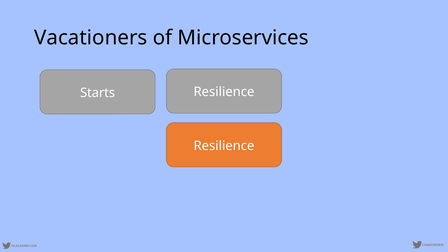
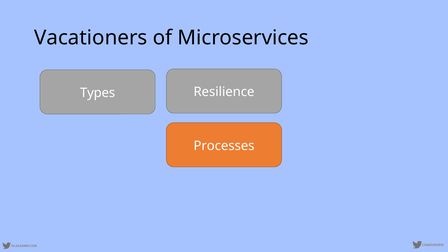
Starts: Starts -> Types
Resilience at (224, 146): Resilience -> Processes
